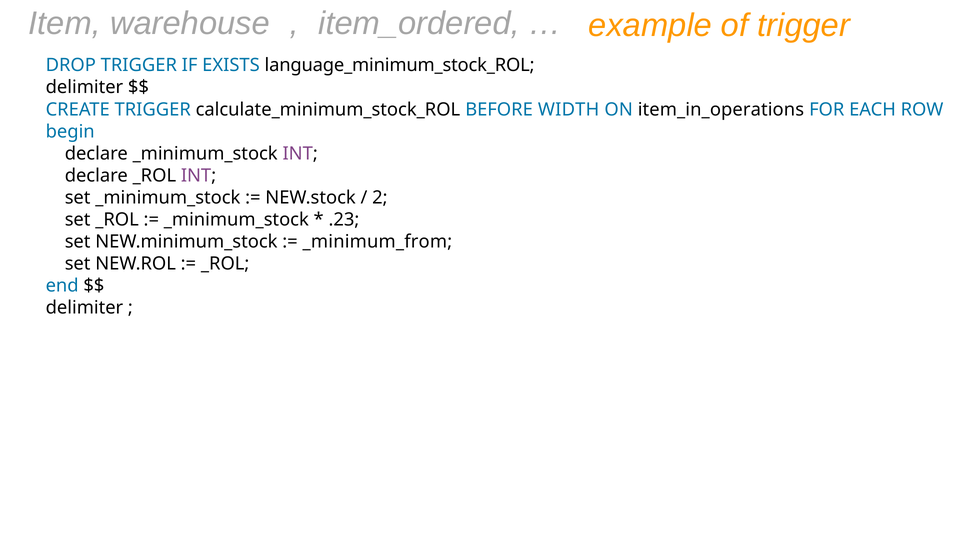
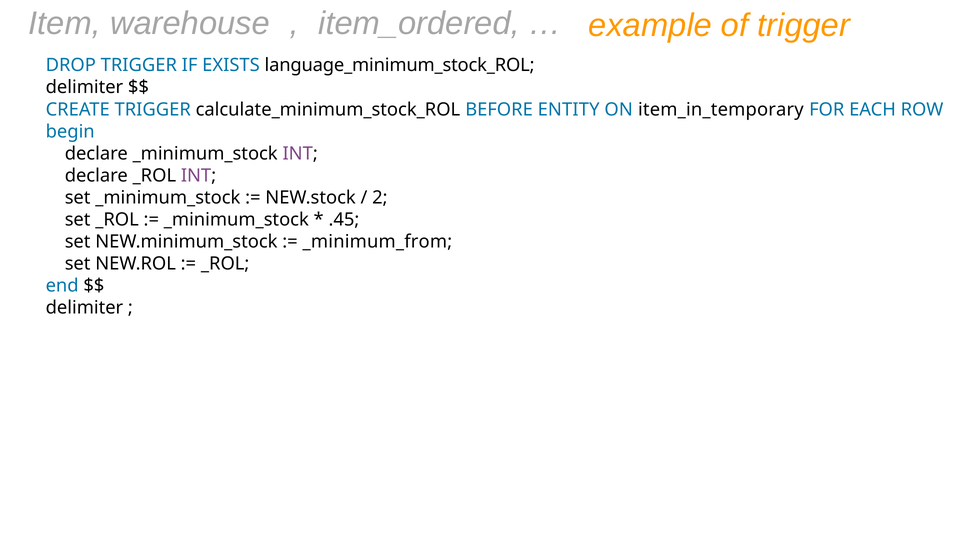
WIDTH: WIDTH -> ENTITY
item_in_operations: item_in_operations -> item_in_temporary
.23: .23 -> .45
